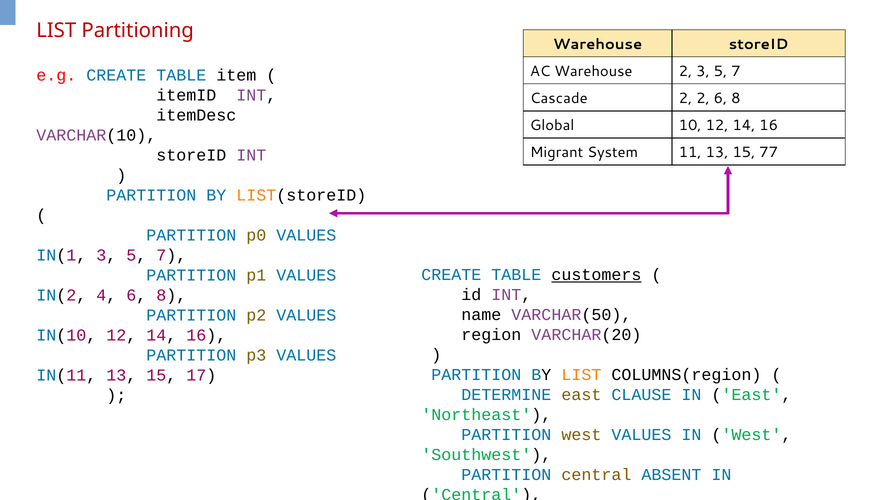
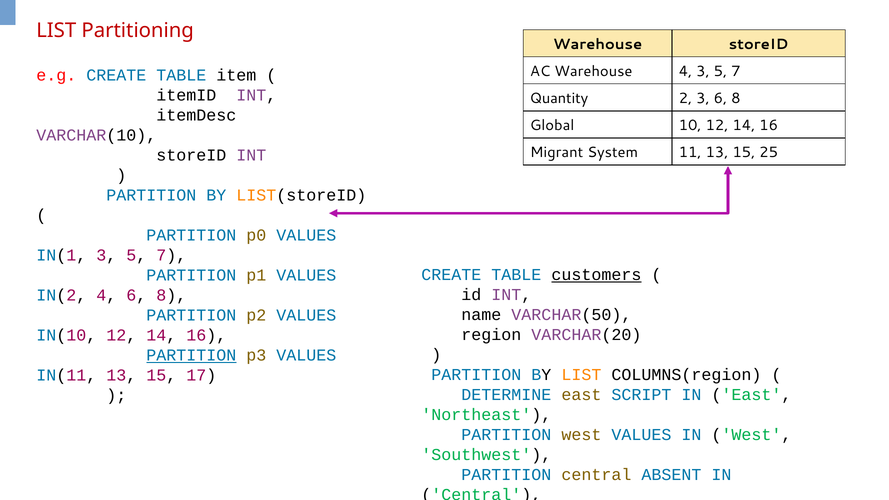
Warehouse 2: 2 -> 4
Cascade: Cascade -> Quantity
2 2: 2 -> 3
77: 77 -> 25
PARTITION at (191, 355) underline: none -> present
CLAUSE: CLAUSE -> SCRIPT
